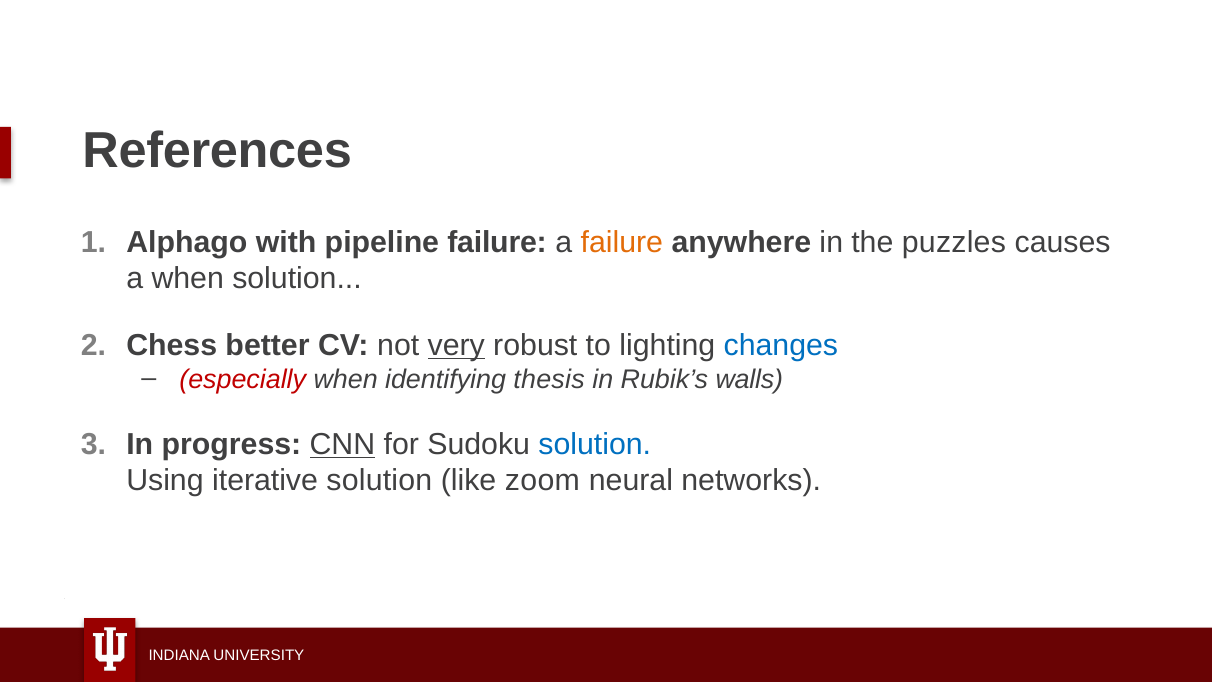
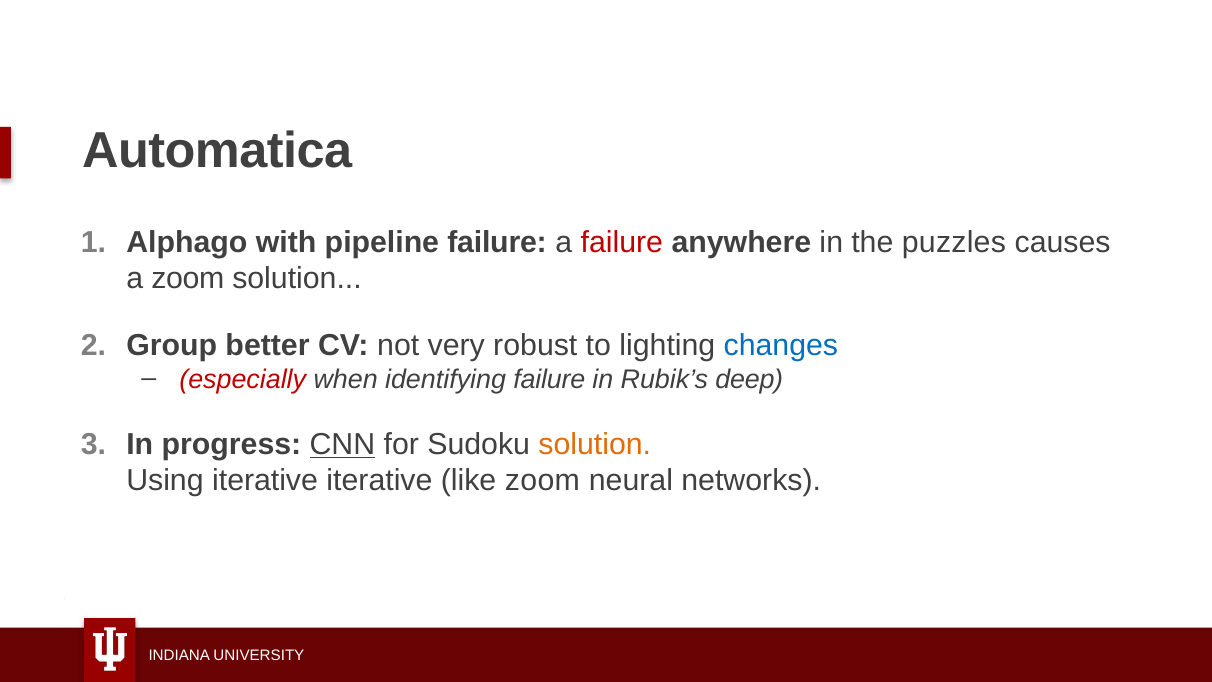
References: References -> Automatica
failure at (622, 242) colour: orange -> red
a when: when -> zoom
Chess: Chess -> Group
very underline: present -> none
identifying thesis: thesis -> failure
walls: walls -> deep
solution at (595, 444) colour: blue -> orange
iterative solution: solution -> iterative
